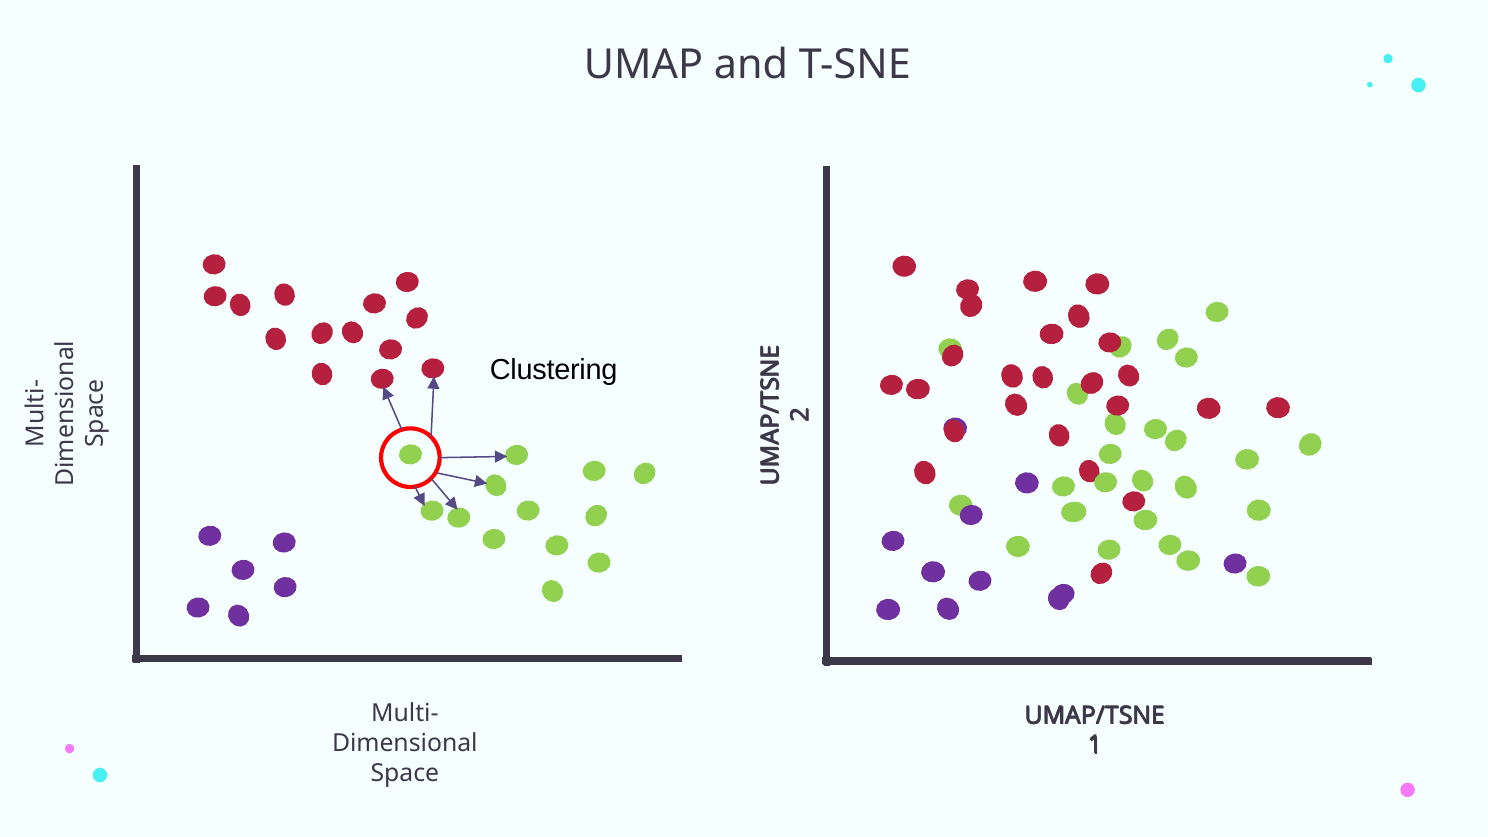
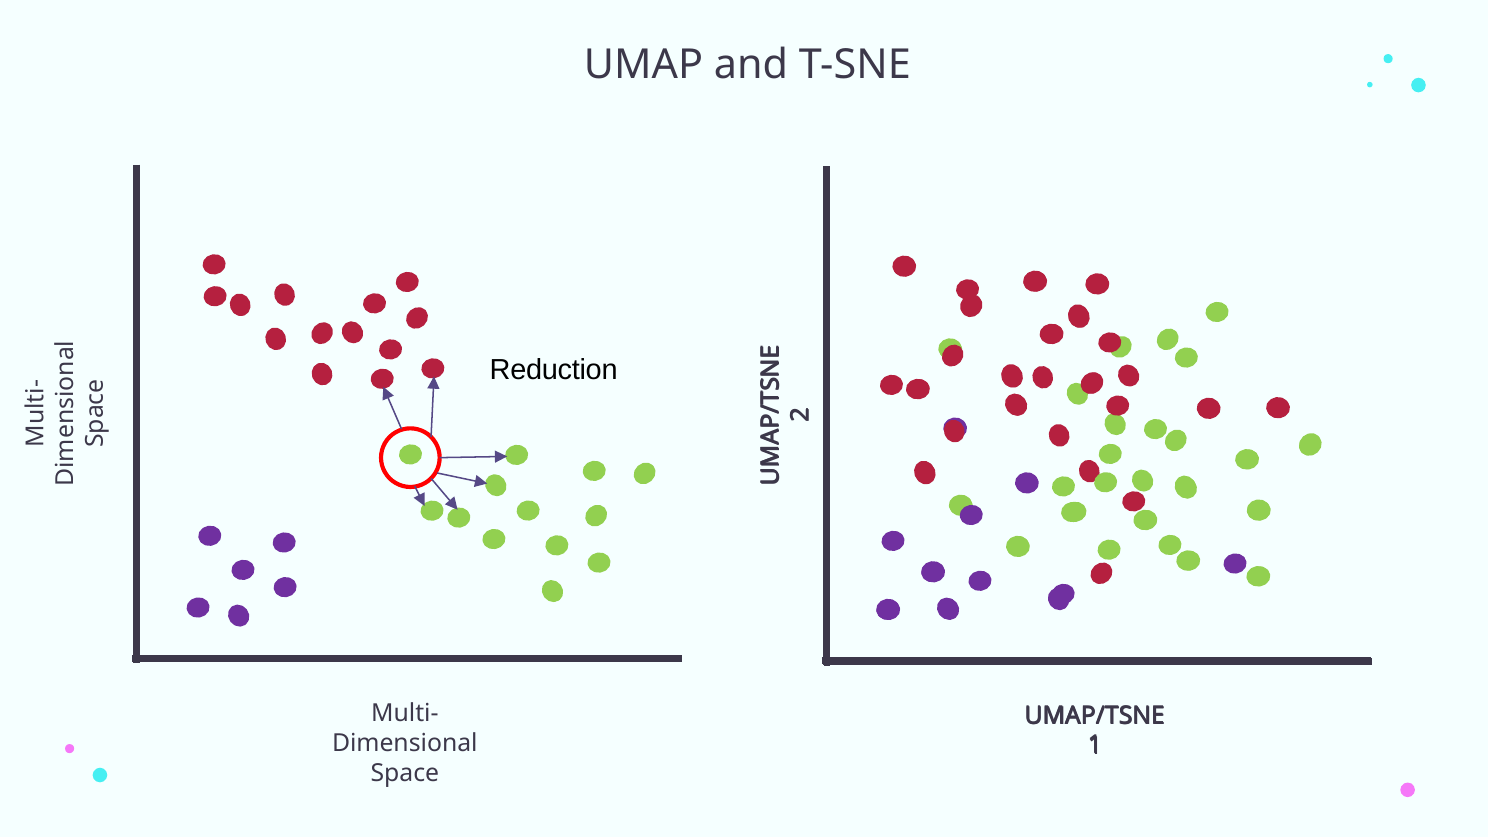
Clustering: Clustering -> Reduction
